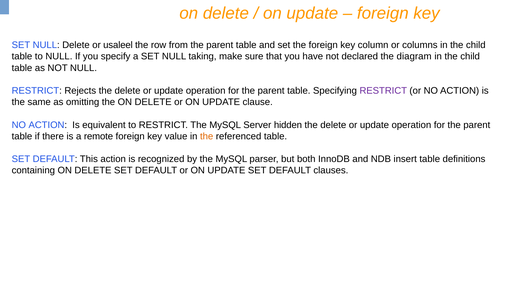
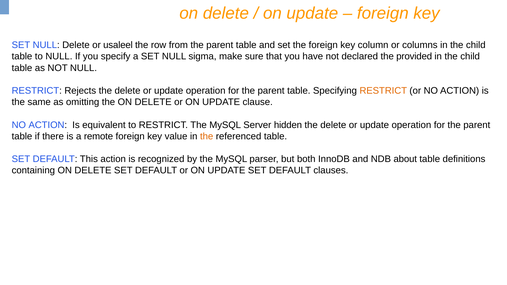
taking: taking -> sigma
diagram: diagram -> provided
RESTRICT at (383, 91) colour: purple -> orange
insert: insert -> about
